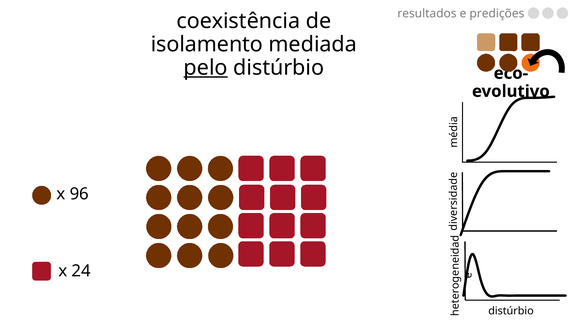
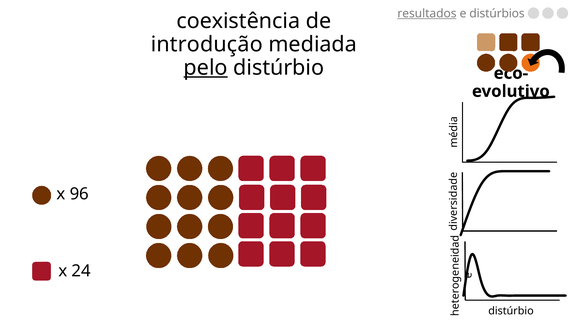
resultados underline: none -> present
predições: predições -> distúrbios
isolamento: isolamento -> introdução
